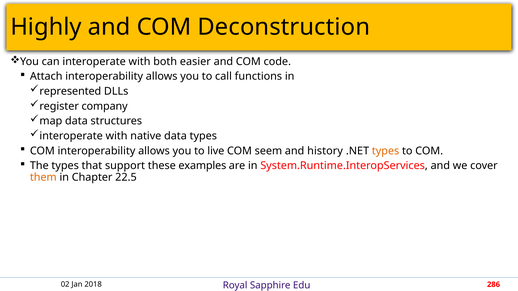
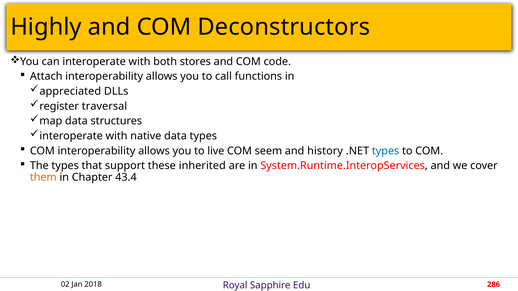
Deconstruction: Deconstruction -> Deconstructors
easier: easier -> stores
represented: represented -> appreciated
company: company -> traversal
types at (386, 151) colour: orange -> blue
examples: examples -> inherited
22.5: 22.5 -> 43.4
